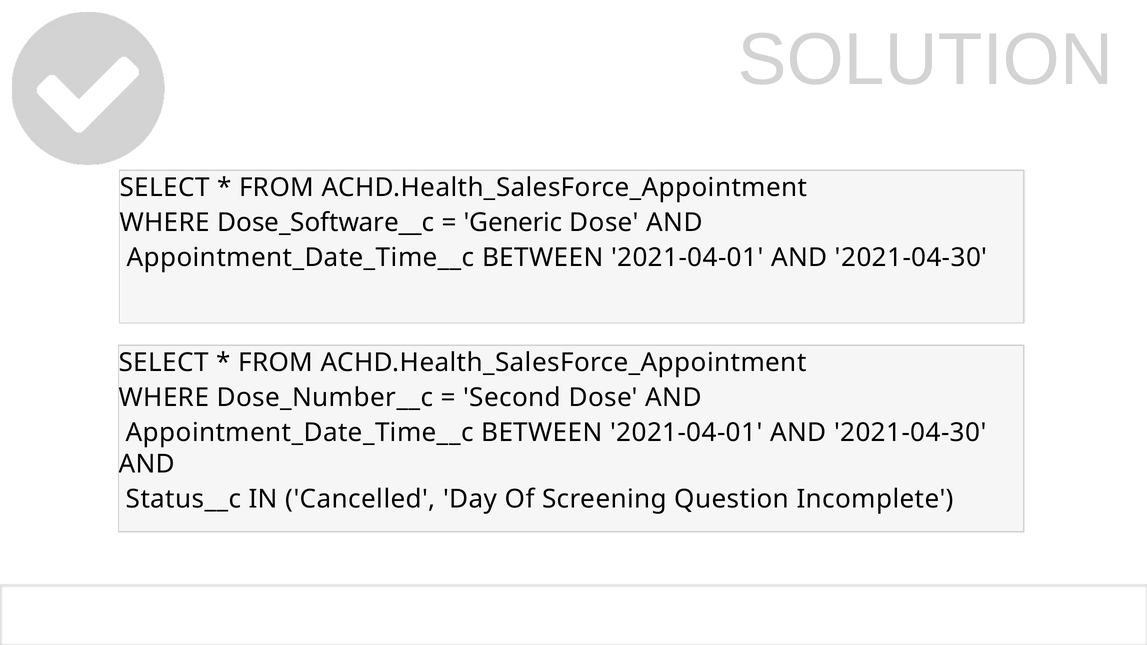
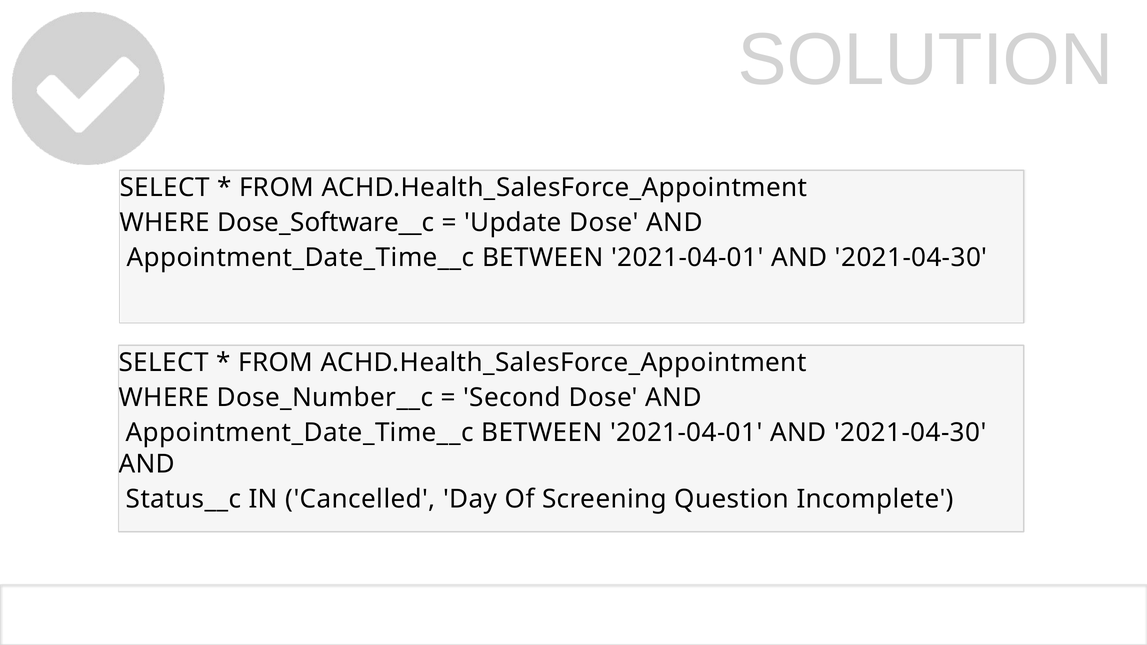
Generic: Generic -> Update
